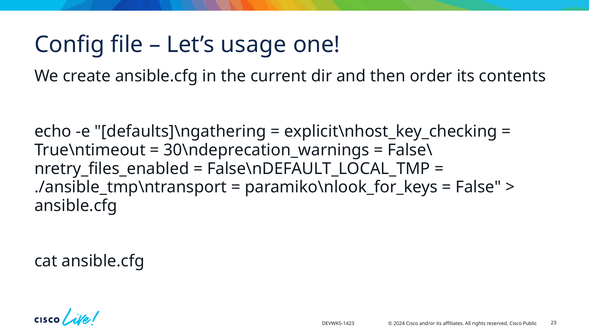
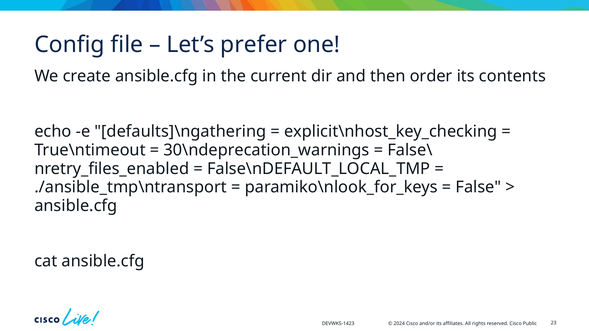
usage: usage -> prefer
